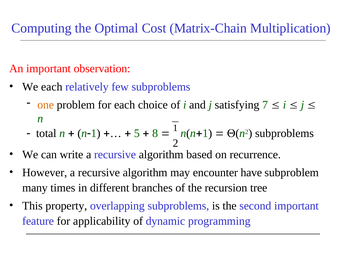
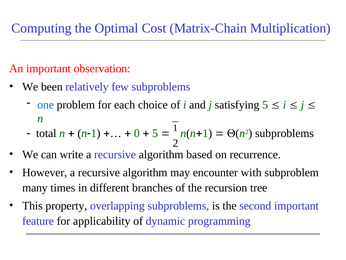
We each: each -> been
one colour: orange -> blue
satisfying 7: 7 -> 5
5: 5 -> 0
8 at (155, 133): 8 -> 5
have: have -> with
